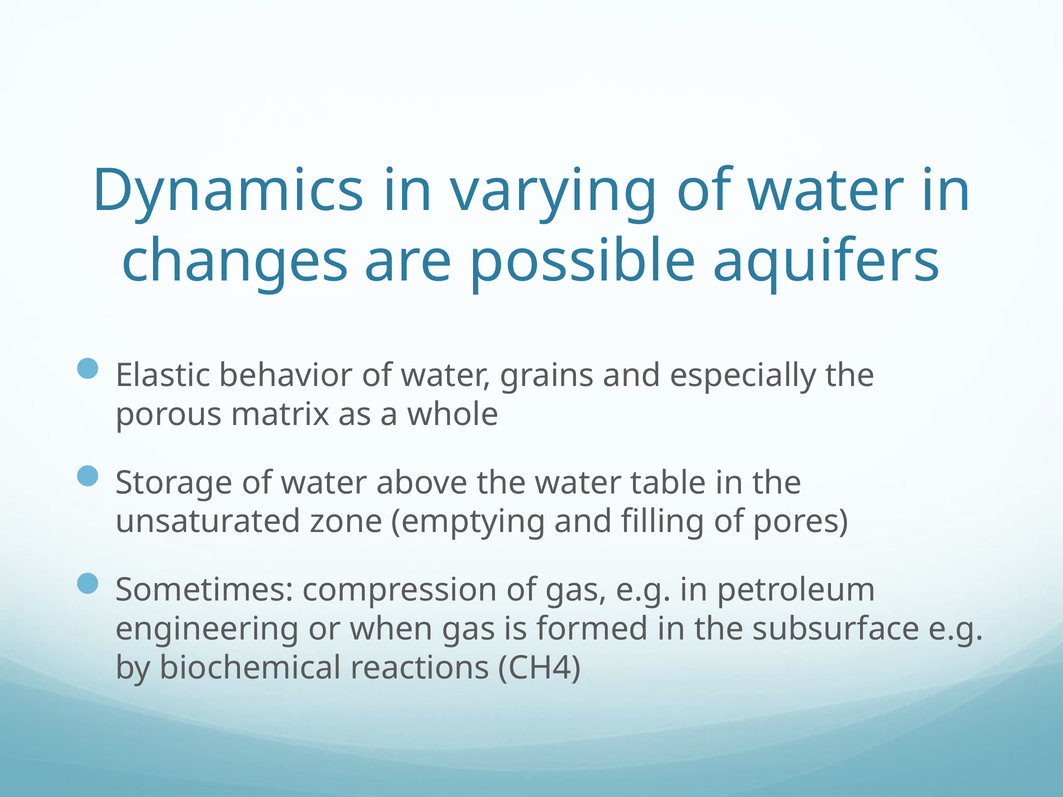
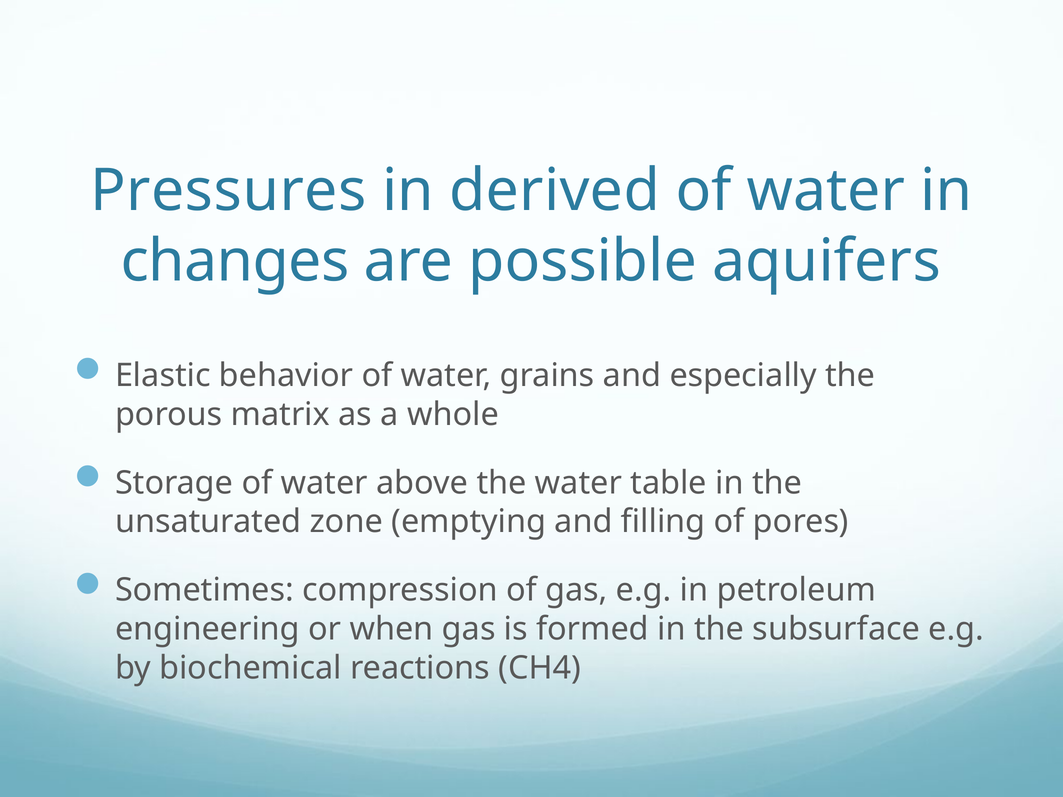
Dynamics: Dynamics -> Pressures
varying: varying -> derived
